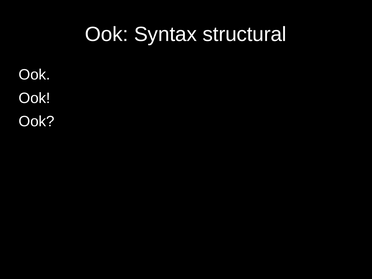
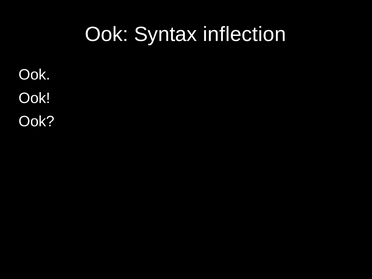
structural: structural -> inflection
